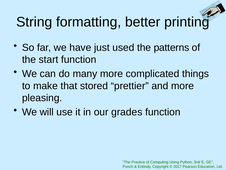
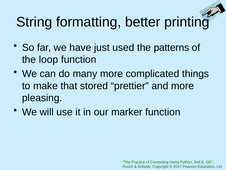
start: start -> loop
grades: grades -> marker
